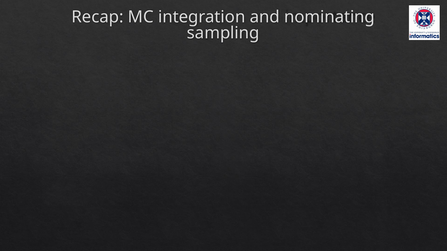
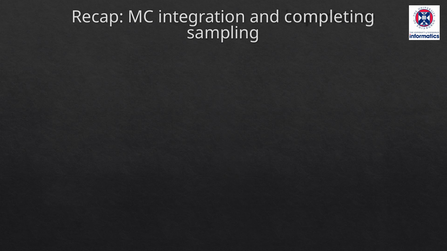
nominating: nominating -> completing
